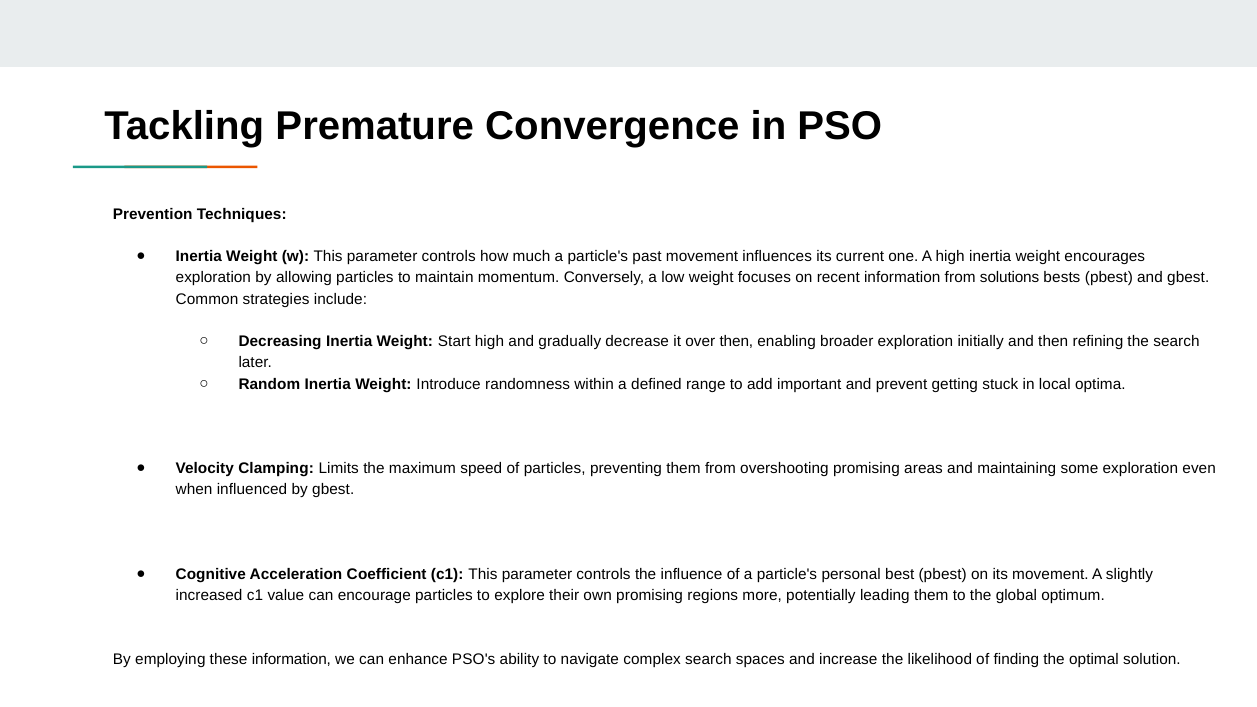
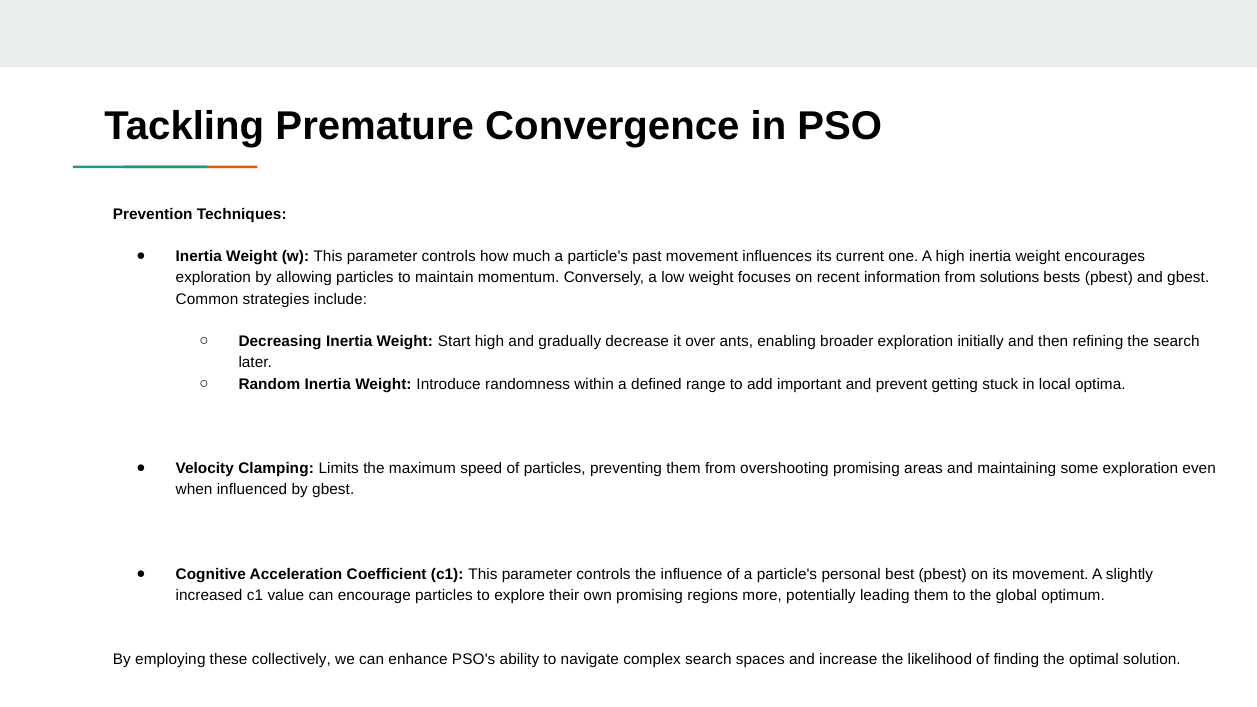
over then: then -> ants
these information: information -> collectively
